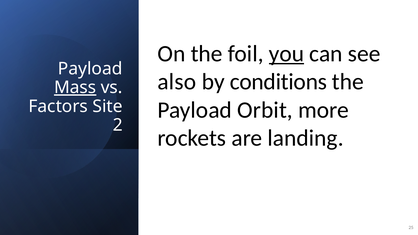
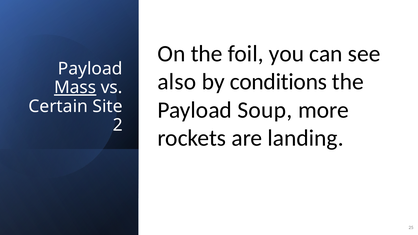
you underline: present -> none
Orbit: Orbit -> Soup
Factors: Factors -> Certain
